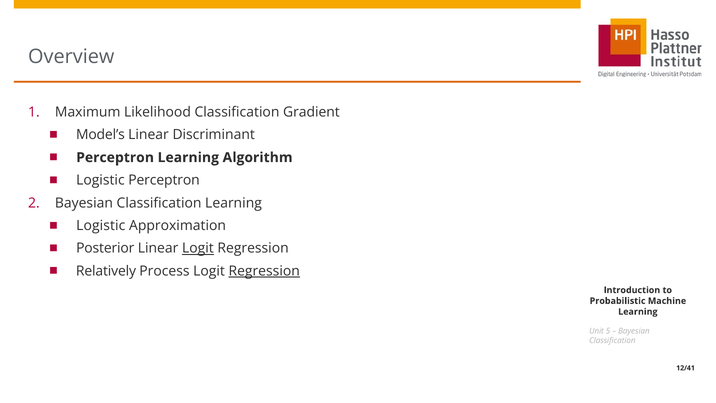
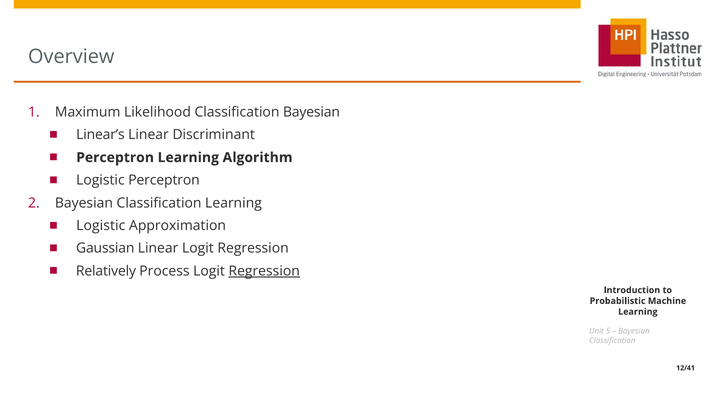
Classification Gradient: Gradient -> Bayesian
Model’s: Model’s -> Linear’s
Posterior: Posterior -> Gaussian
Logit at (198, 248) underline: present -> none
